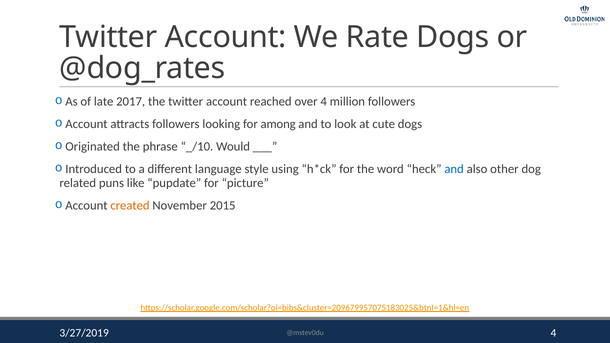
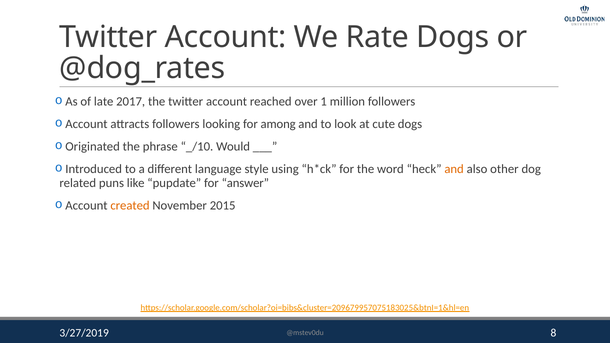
over 4: 4 -> 1
and at (454, 169) colour: blue -> orange
picture: picture -> answer
@mstev0du 4: 4 -> 8
